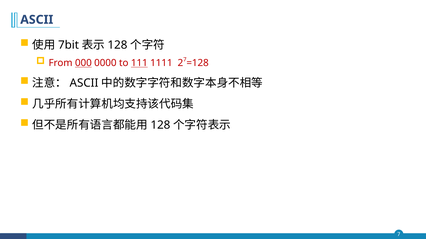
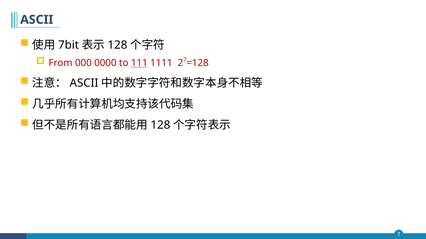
000 underline: present -> none
